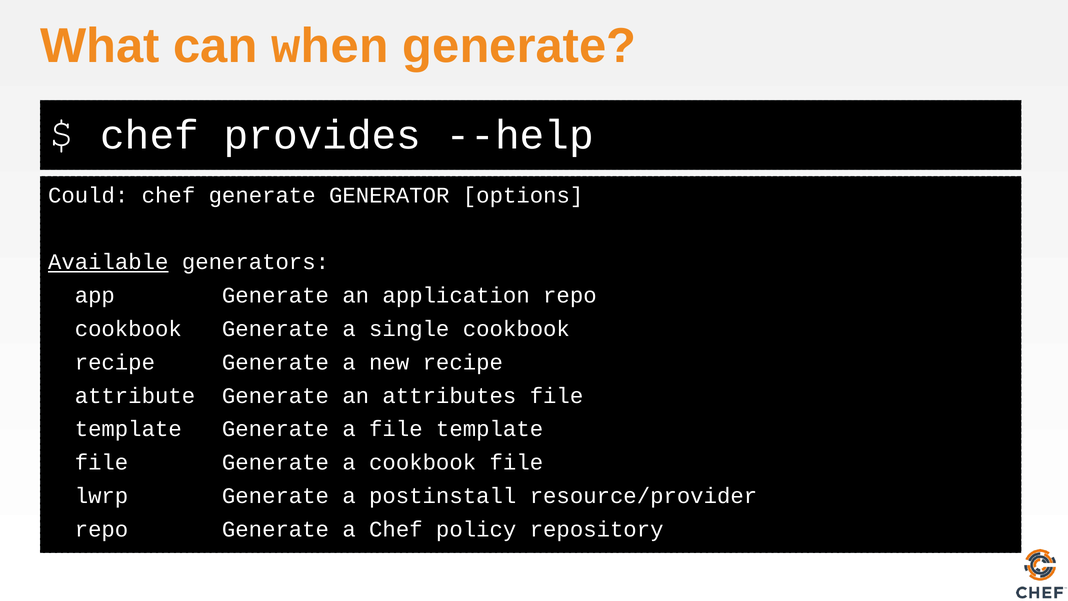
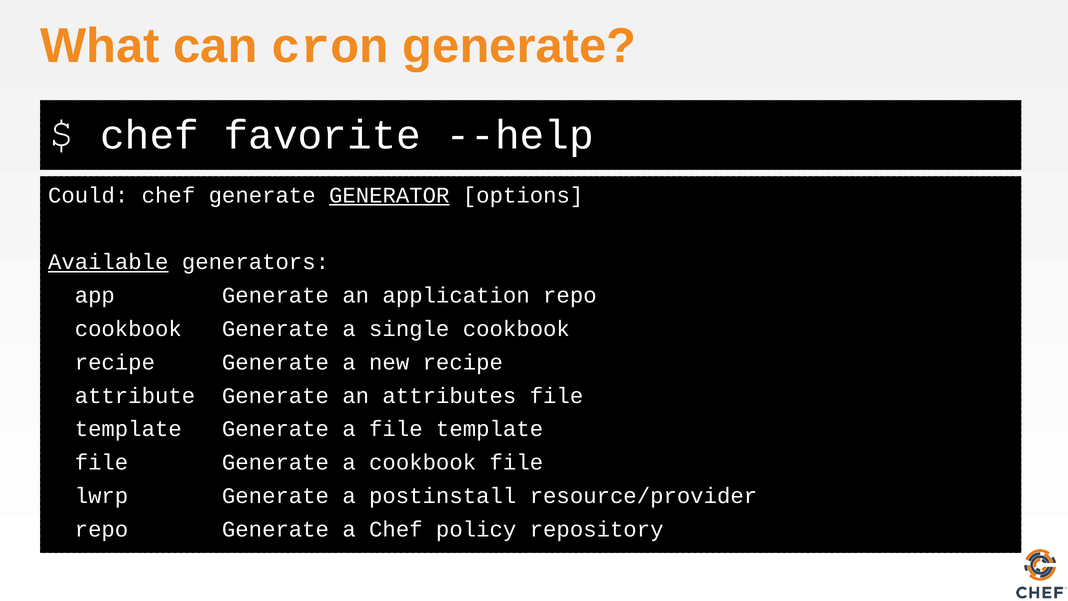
when: when -> cron
provides: provides -> favorite
GENERATOR underline: none -> present
